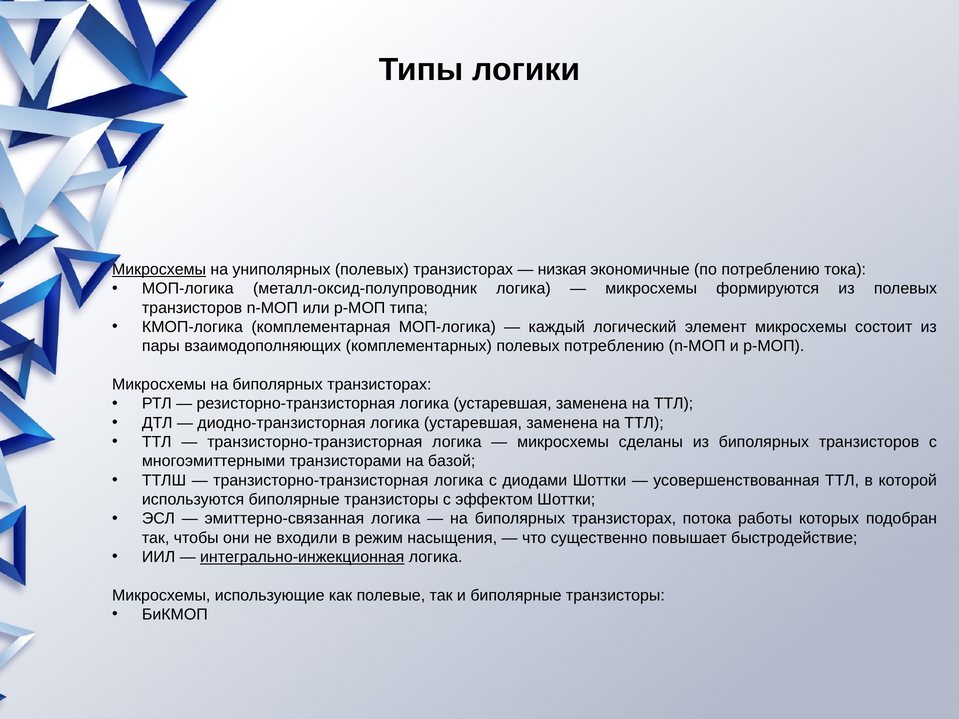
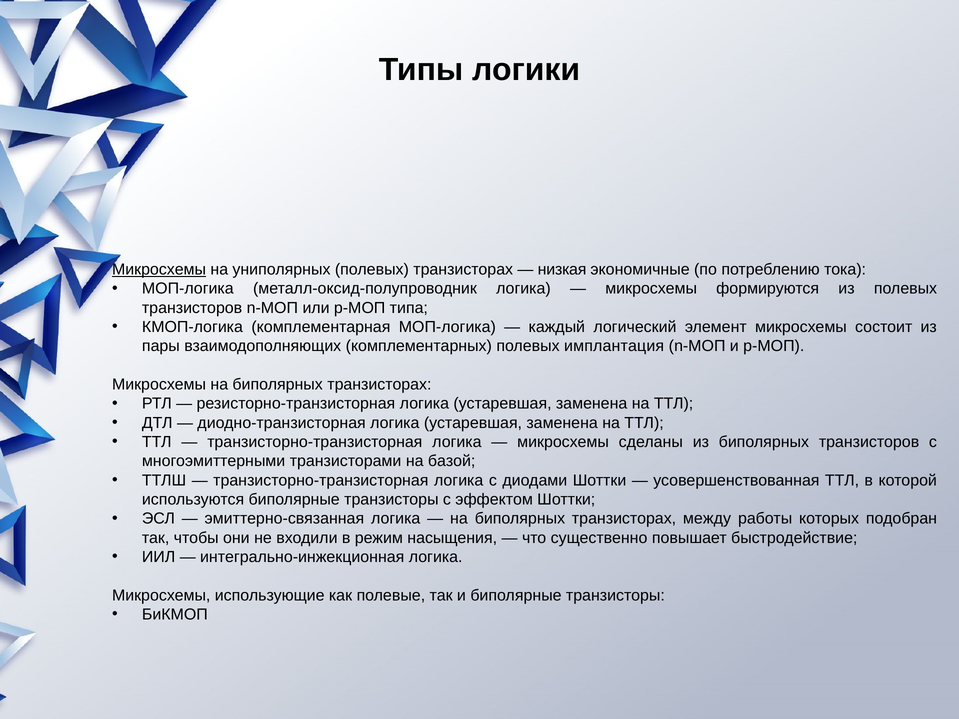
полевых потреблению: потреблению -> имплантация
потока: потока -> между
интегрально-инжекционная underline: present -> none
